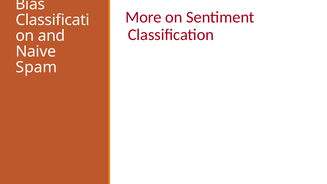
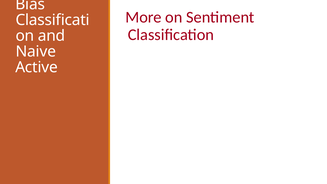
Spam: Spam -> Active
